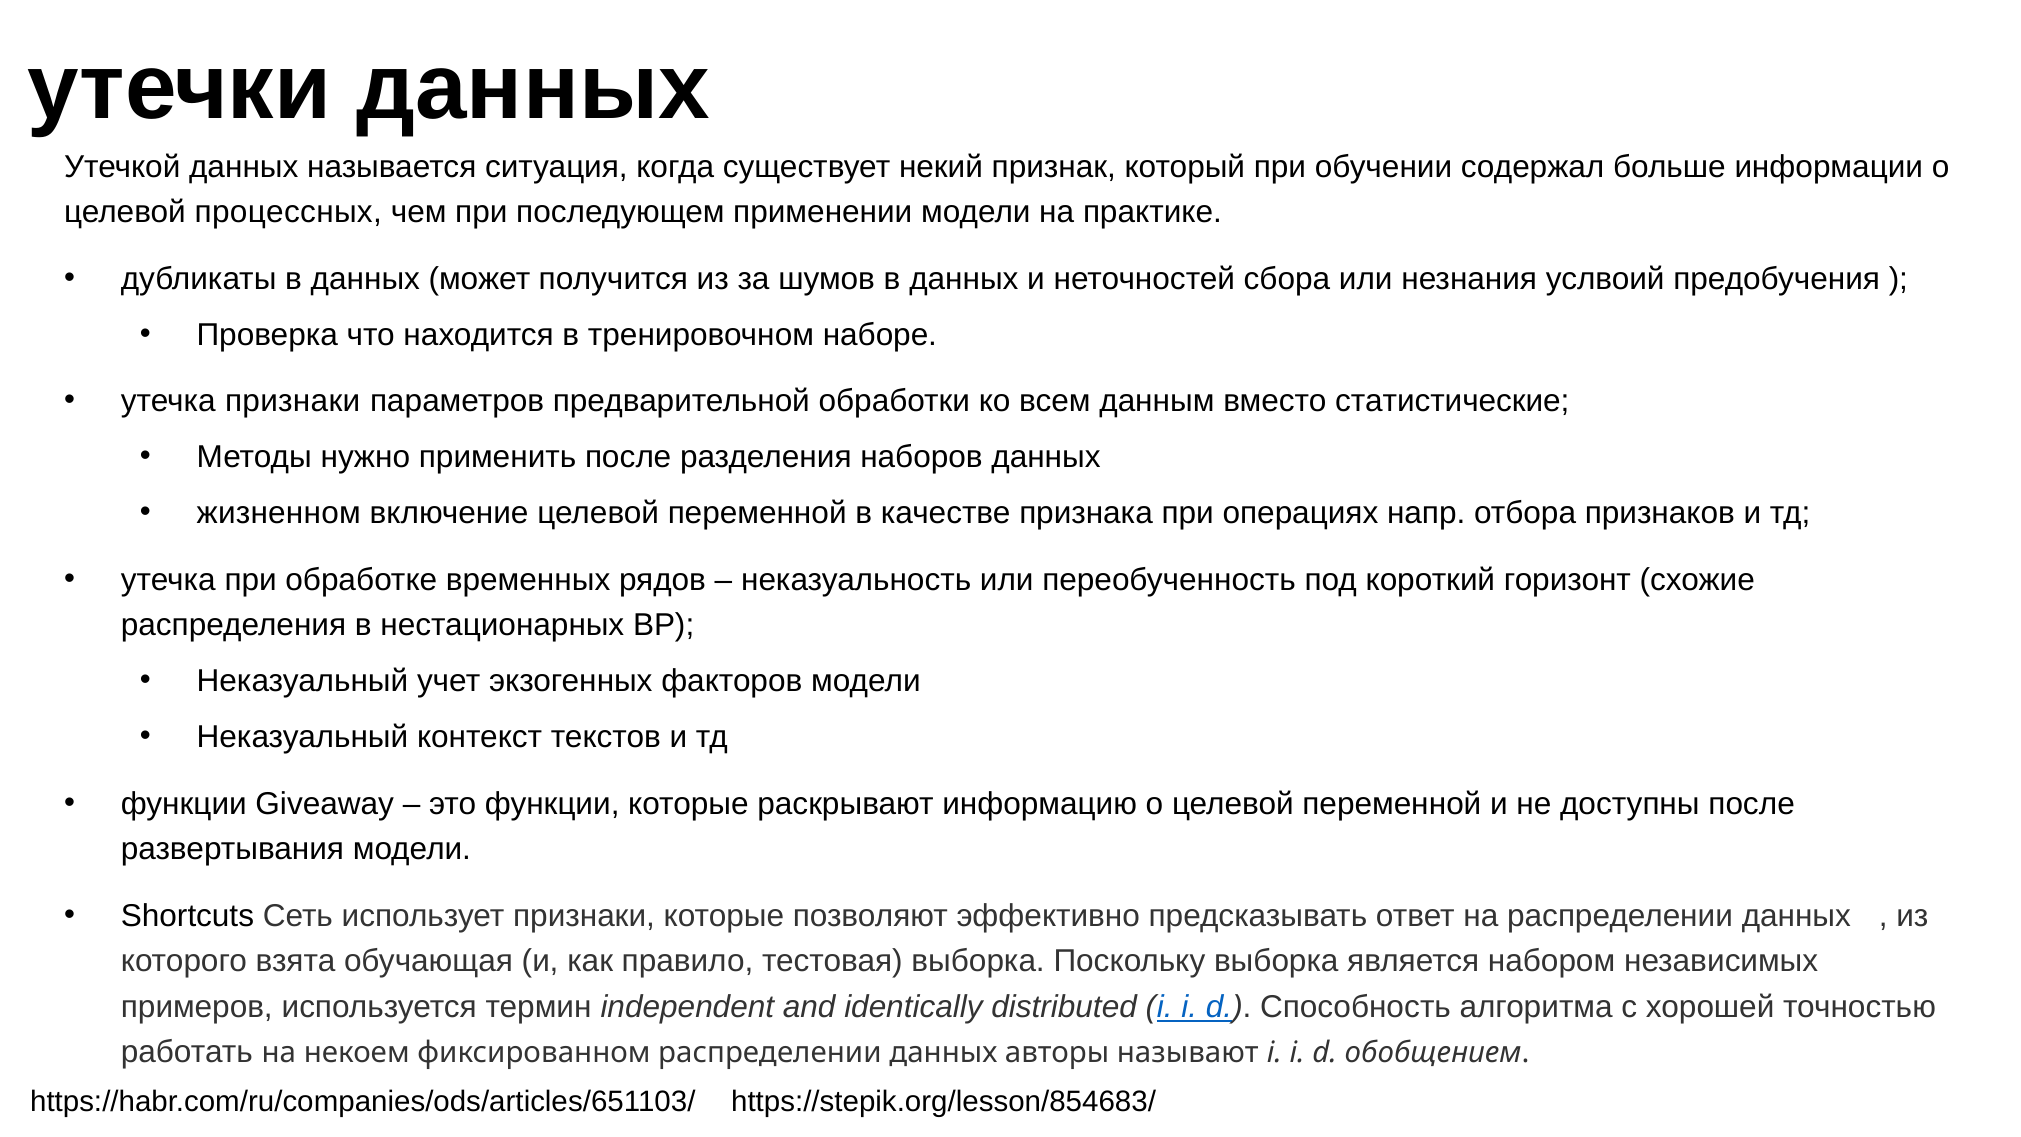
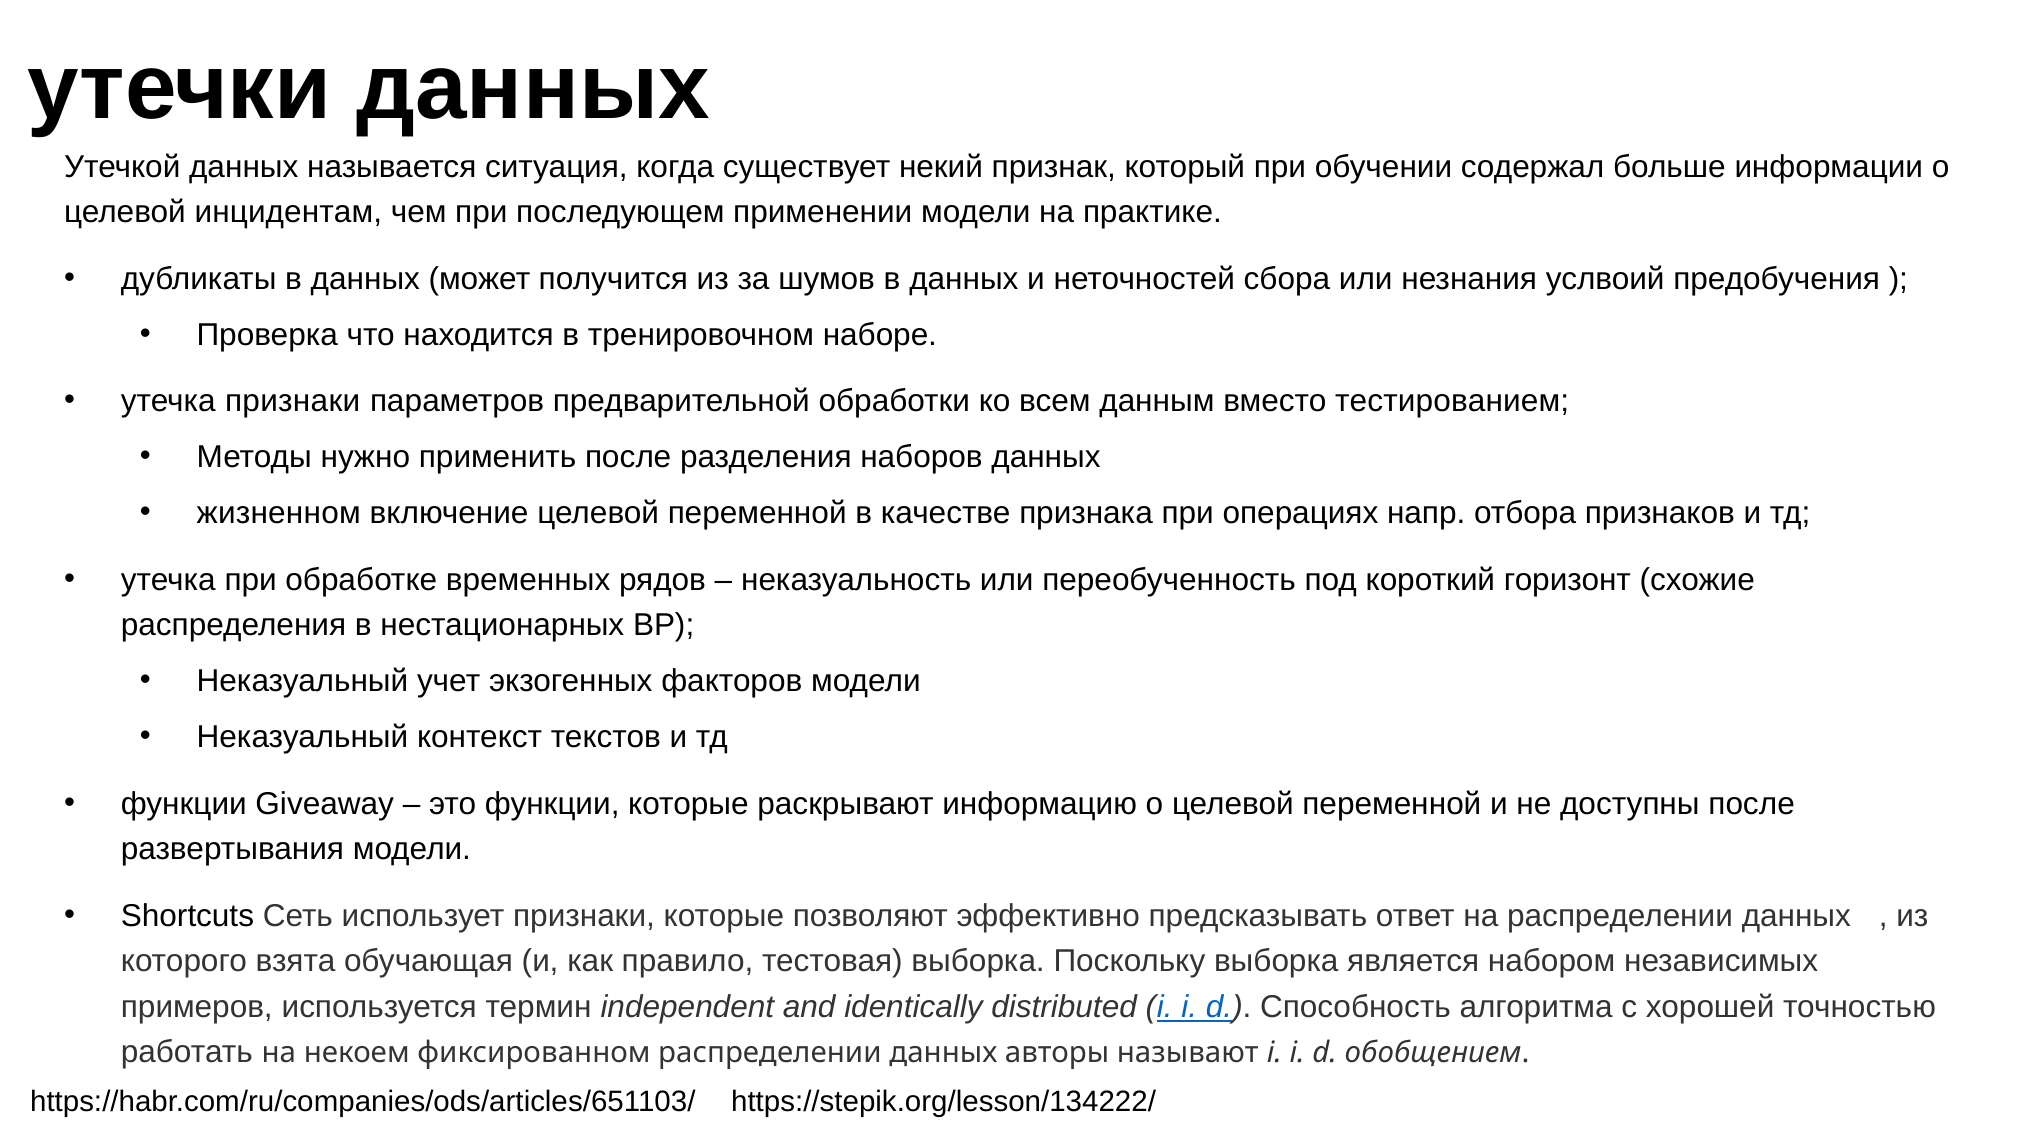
процессных: процессных -> инцидентам
статистические: статистические -> тестированием
https://stepik.org/lesson/854683/: https://stepik.org/lesson/854683/ -> https://stepik.org/lesson/134222/
